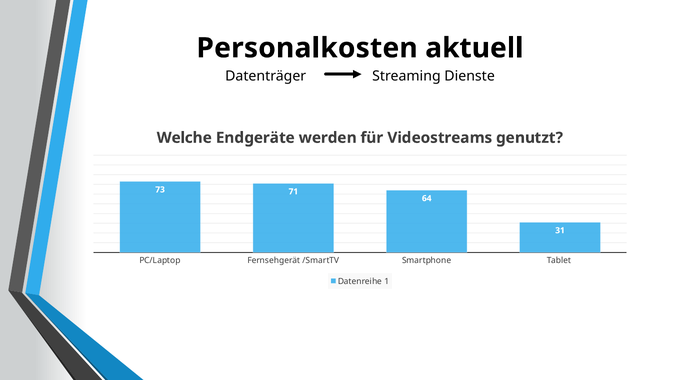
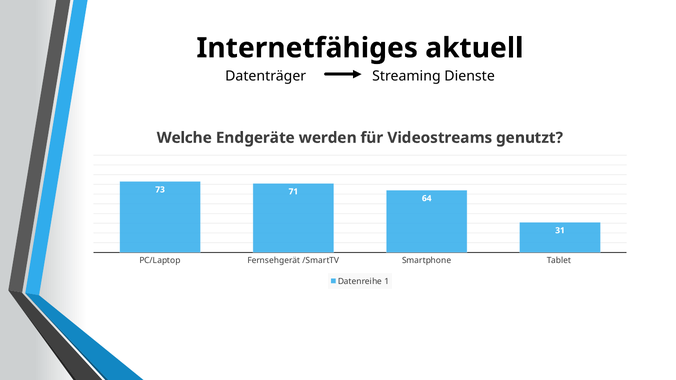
Personalkosten: Personalkosten -> Internetfähiges
